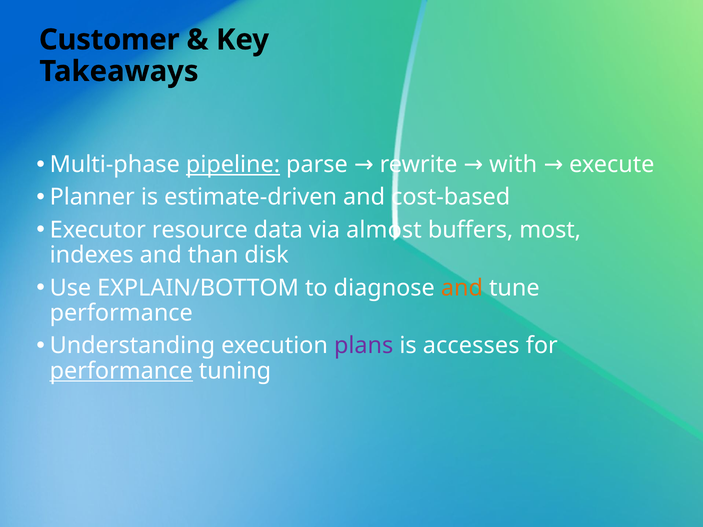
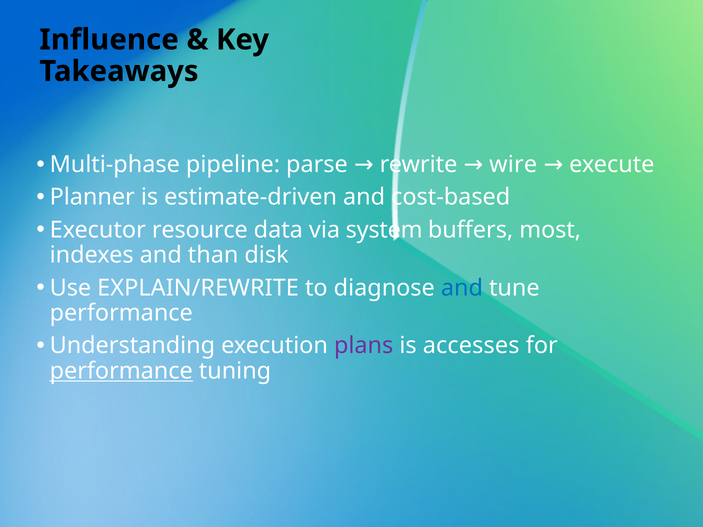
Customer: Customer -> Influence
pipeline underline: present -> none
with: with -> wire
almost: almost -> system
EXPLAIN/BOTTOM: EXPLAIN/BOTTOM -> EXPLAIN/REWRITE
and at (462, 288) colour: orange -> blue
